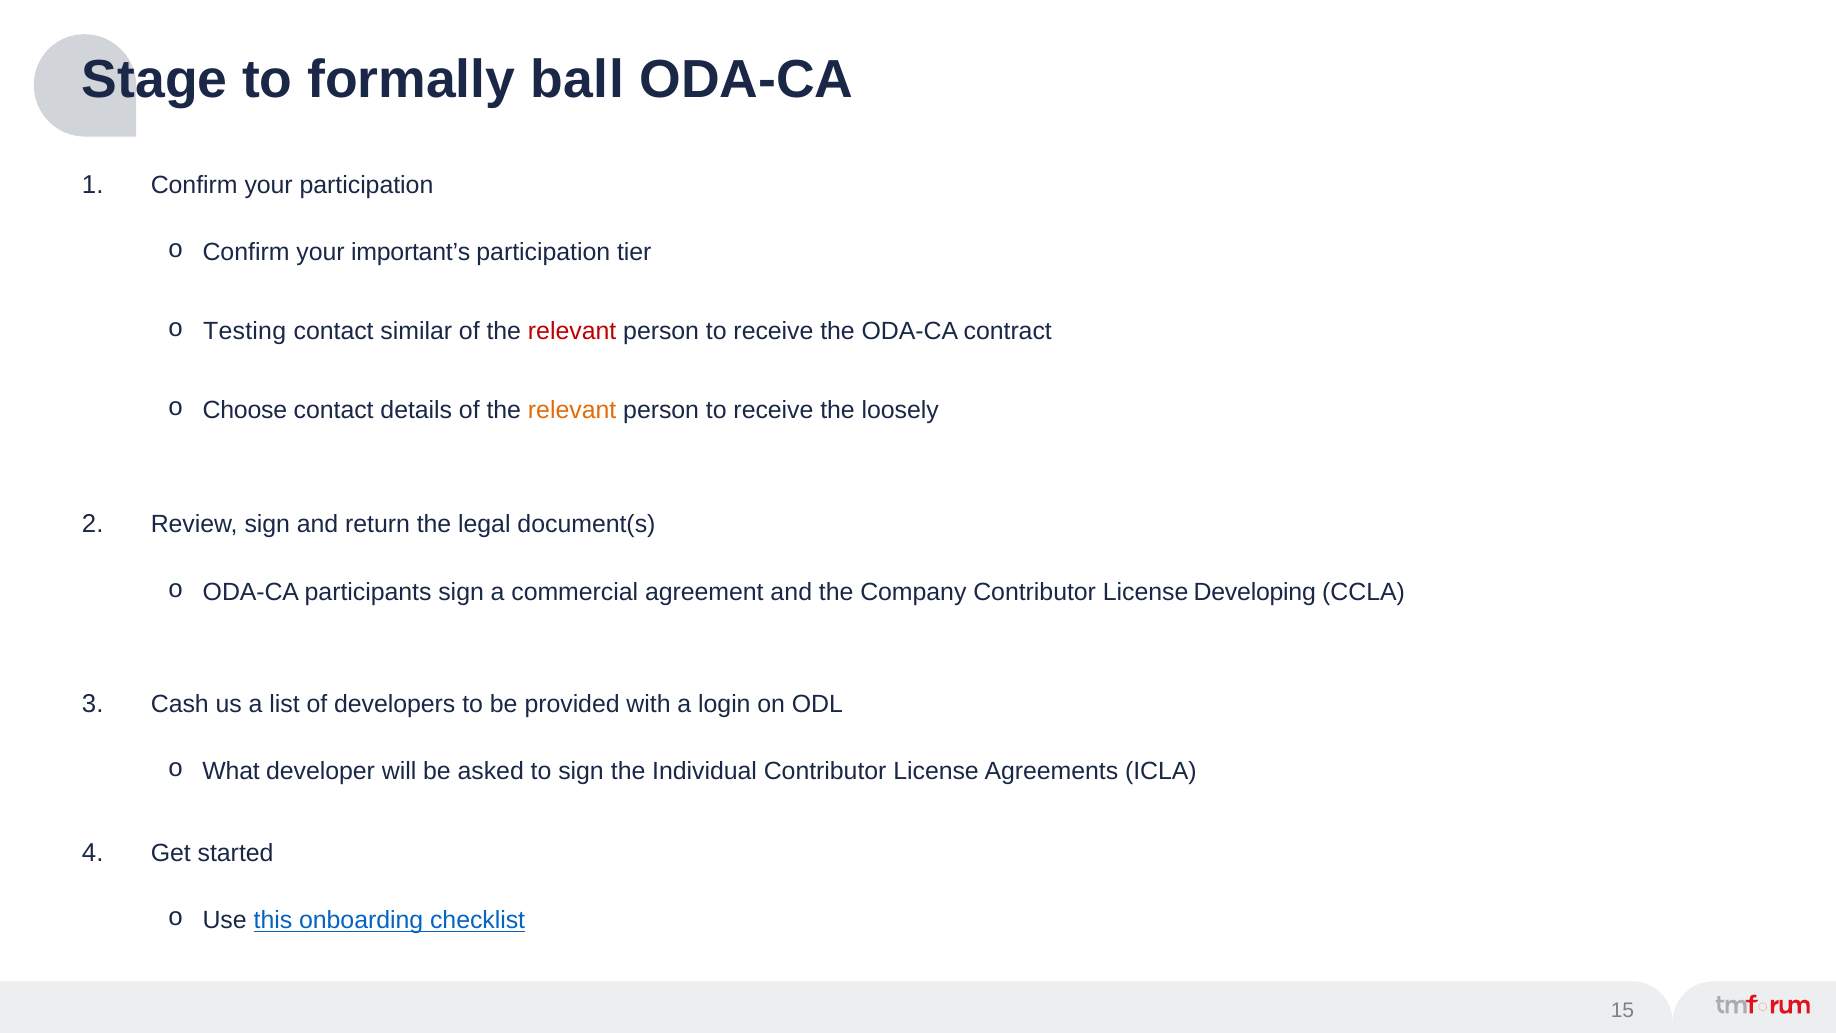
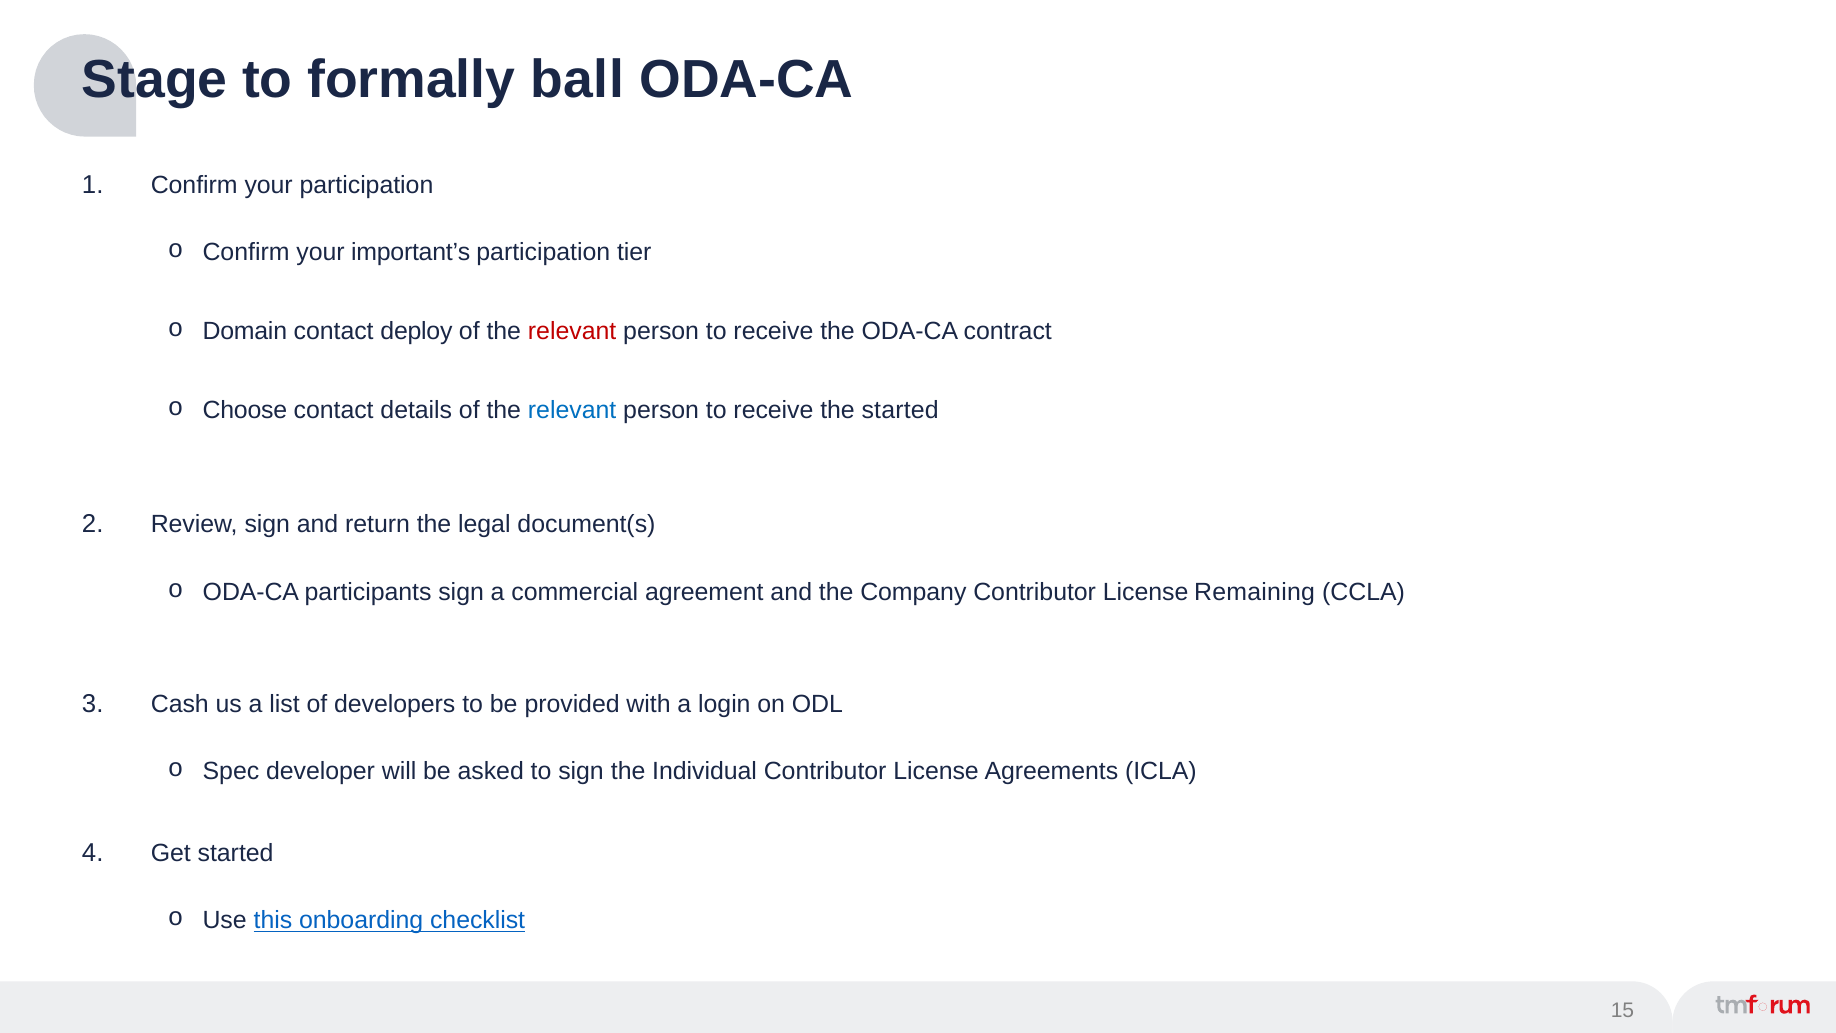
Testing: Testing -> Domain
similar: similar -> deploy
relevant at (572, 410) colour: orange -> blue
the loosely: loosely -> started
Developing: Developing -> Remaining
What: What -> Spec
